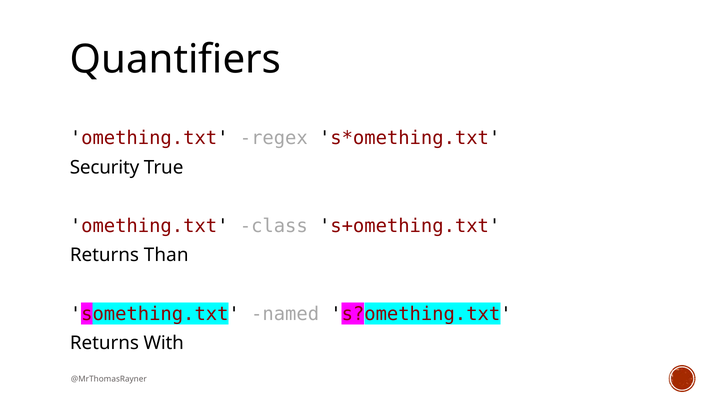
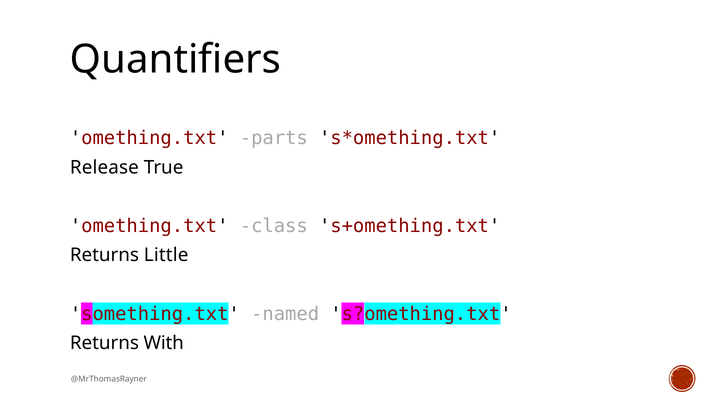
regex: regex -> parts
Security: Security -> Release
Than: Than -> Little
